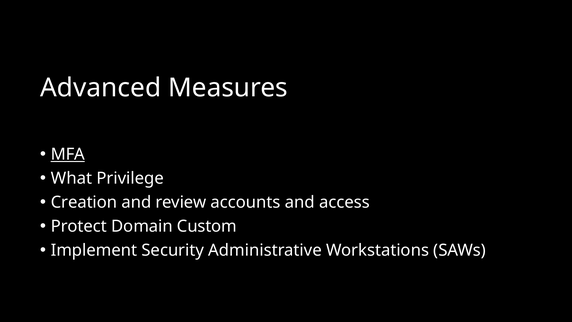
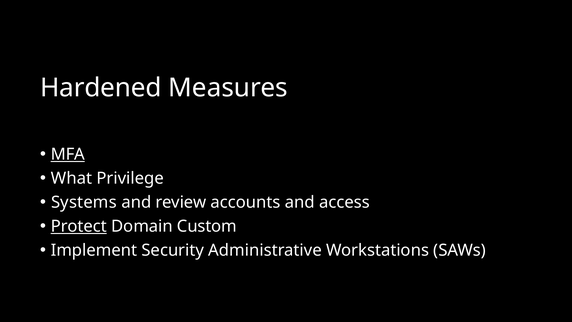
Advanced: Advanced -> Hardened
Creation: Creation -> Systems
Protect underline: none -> present
